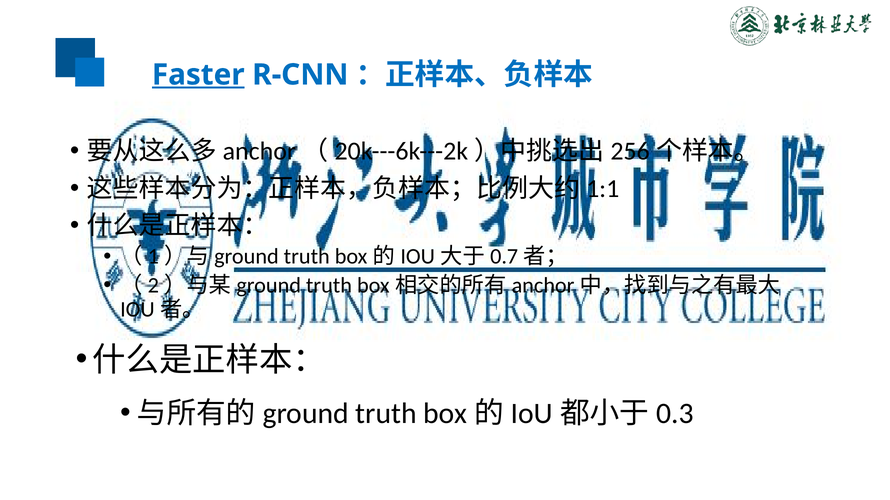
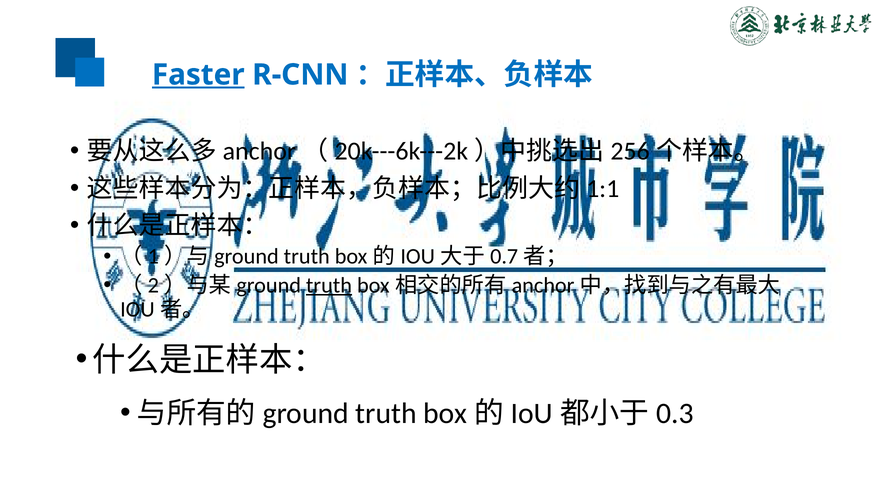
truth at (329, 286) underline: none -> present
